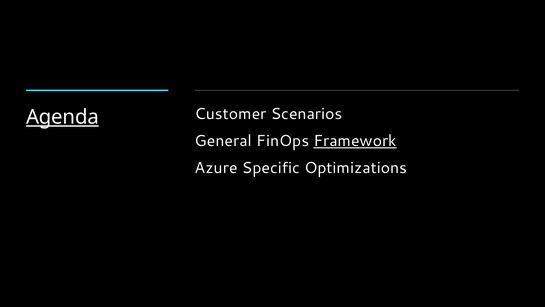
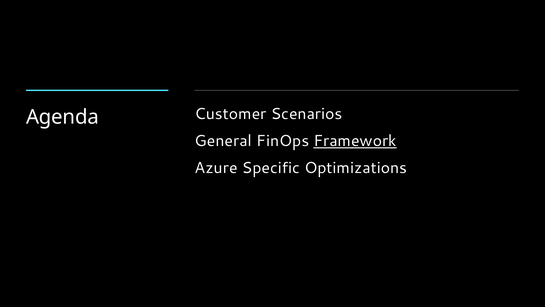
Agenda underline: present -> none
